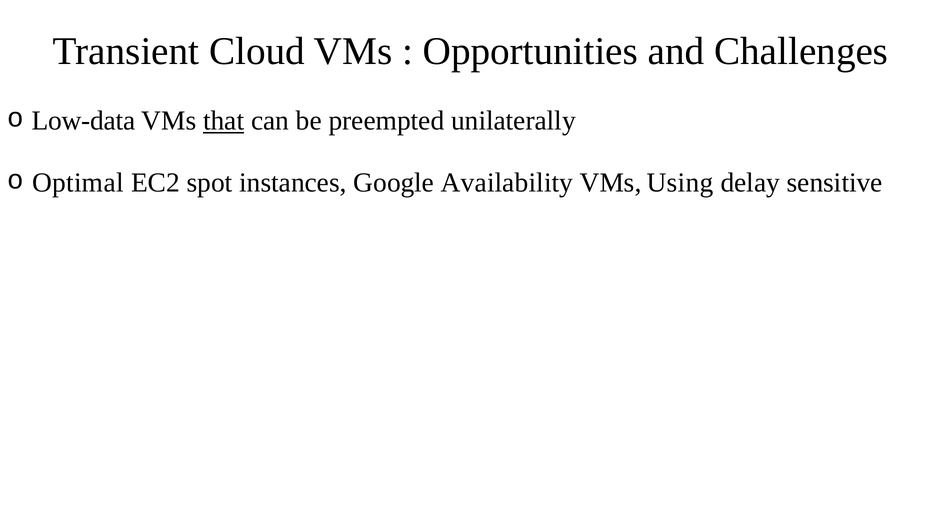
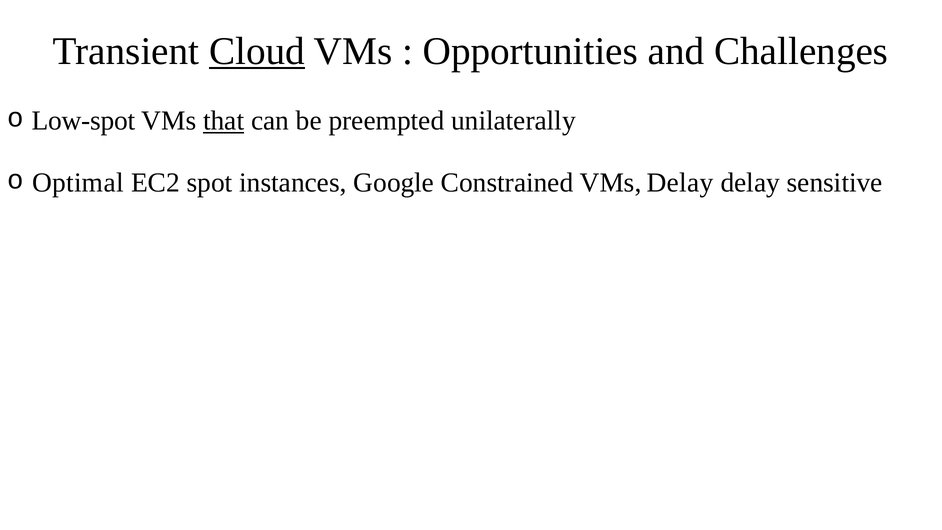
Cloud underline: none -> present
Low-data: Low-data -> Low-spot
Availability: Availability -> Constrained
VMs Using: Using -> Delay
